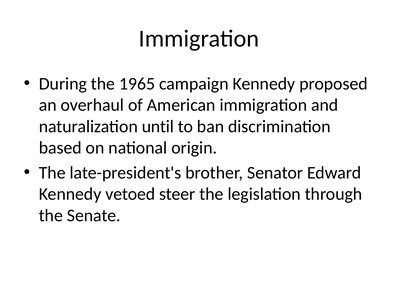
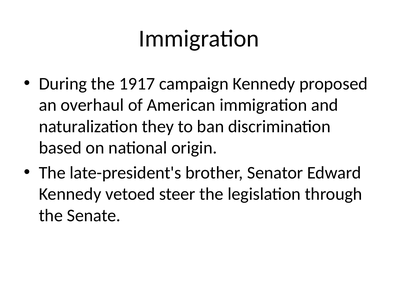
1965: 1965 -> 1917
until: until -> they
